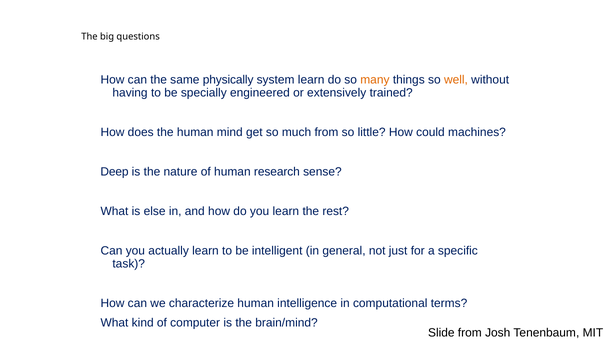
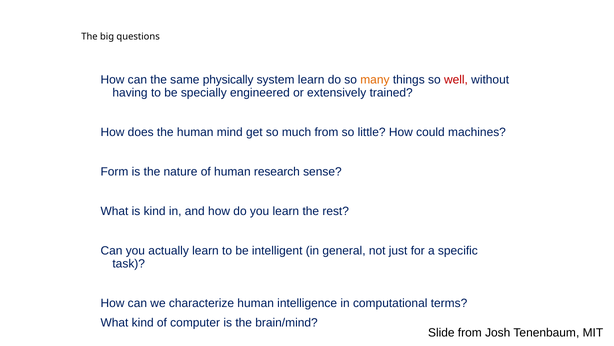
well colour: orange -> red
Deep: Deep -> Form
is else: else -> kind
